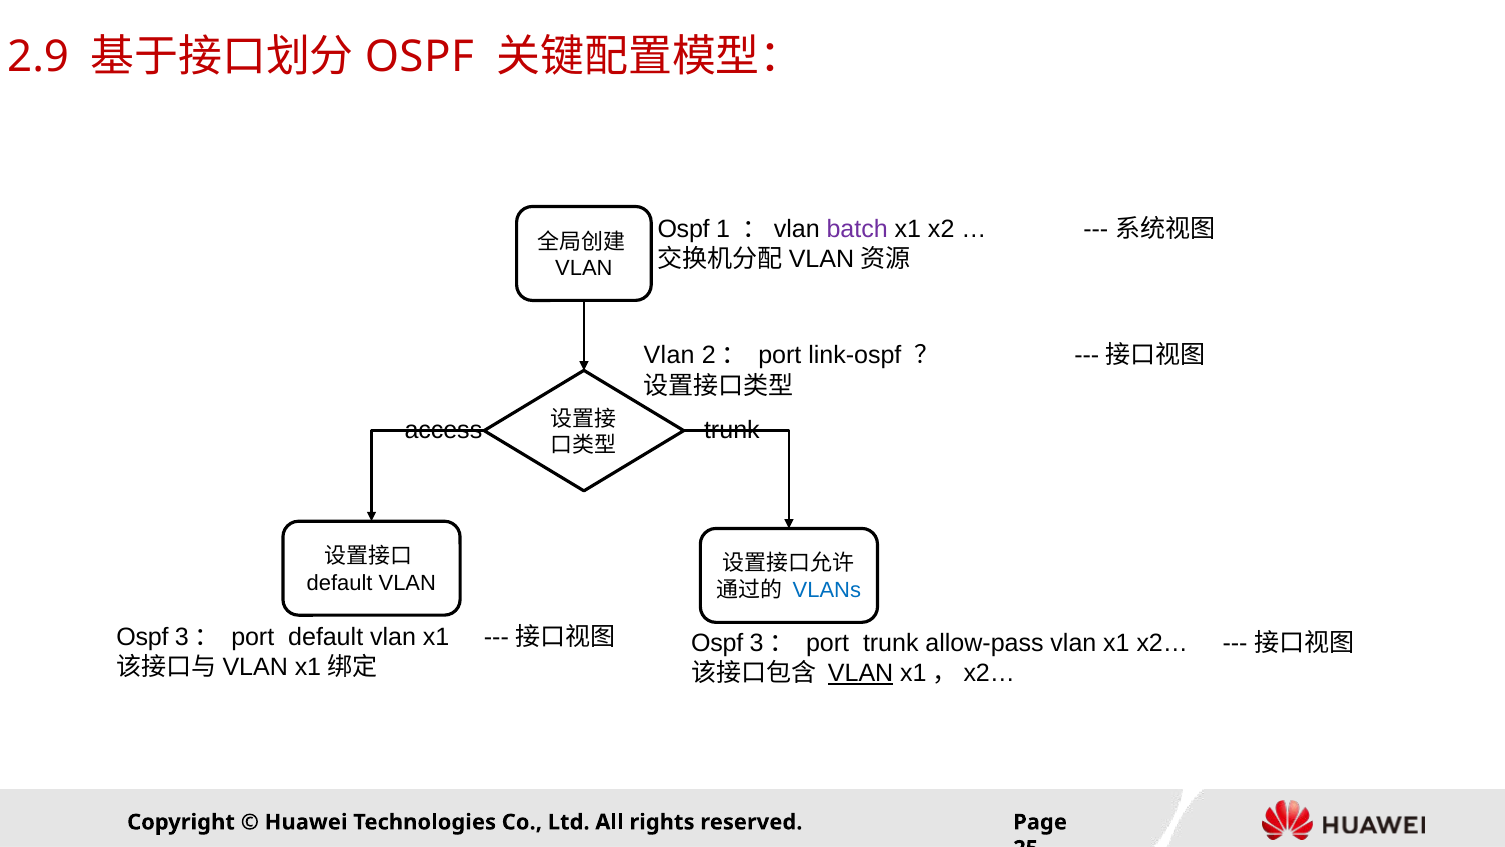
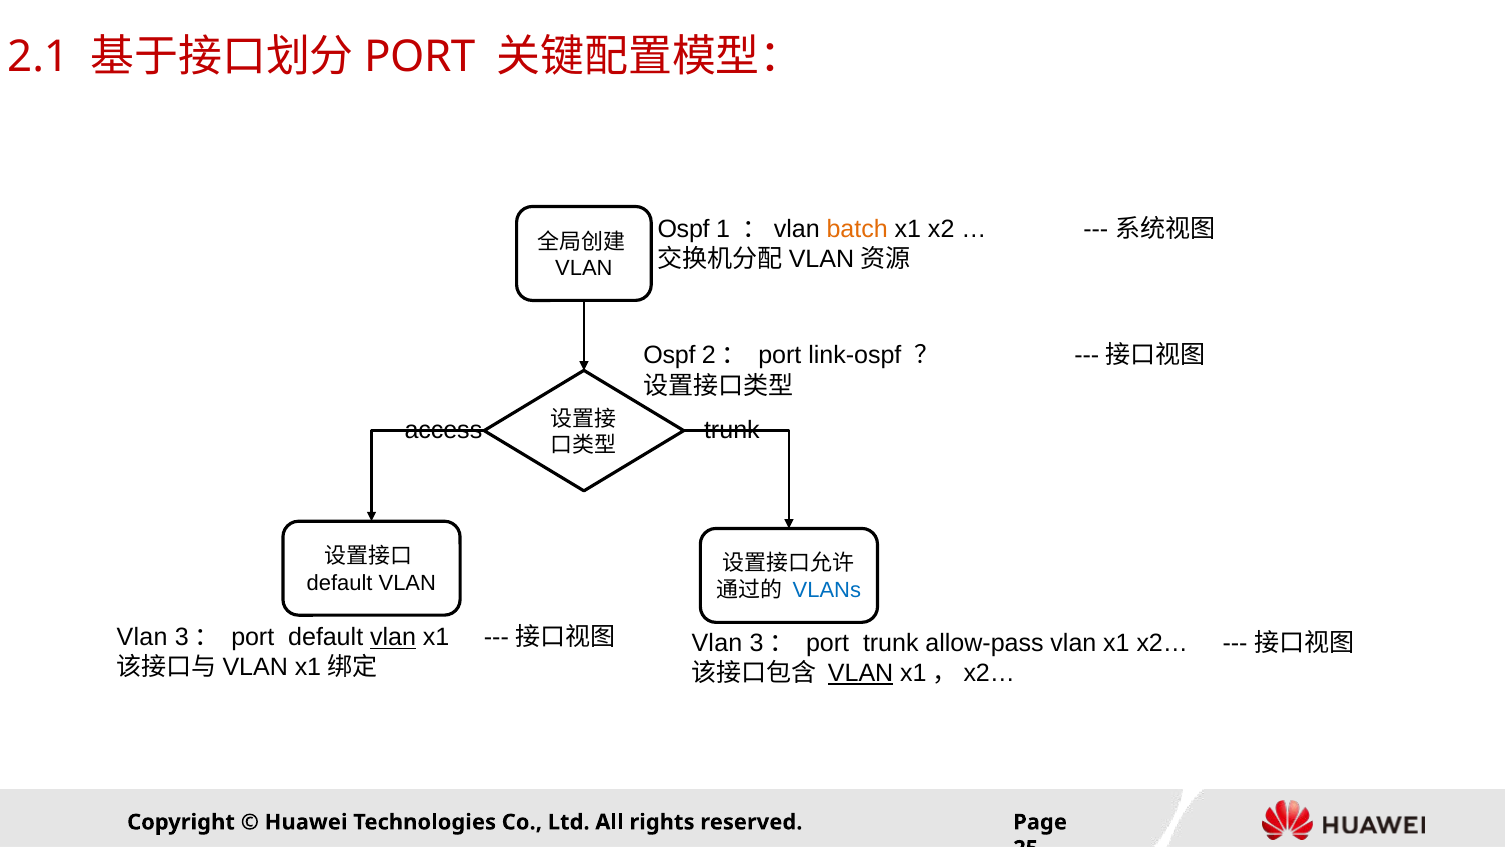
2.9: 2.9 -> 2.1
OSPF at (419, 57): OSPF -> PORT
batch colour: purple -> orange
Vlan at (669, 356): Vlan -> Ospf
Ospf at (142, 637): Ospf -> Vlan
vlan at (393, 637) underline: none -> present
Ospf at (717, 643): Ospf -> Vlan
